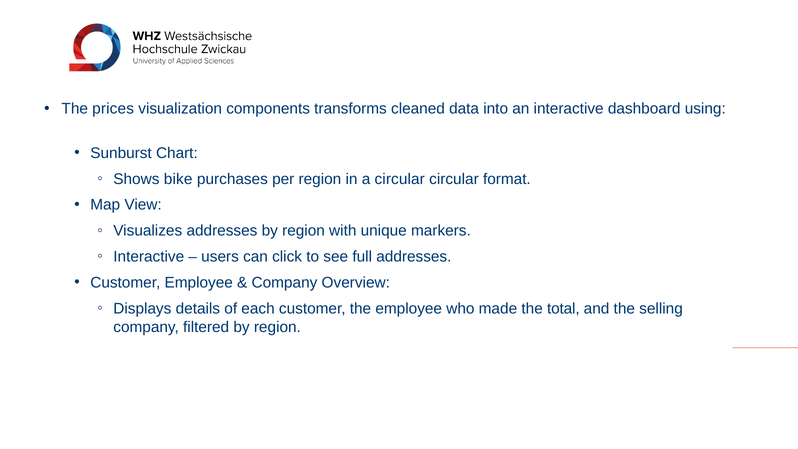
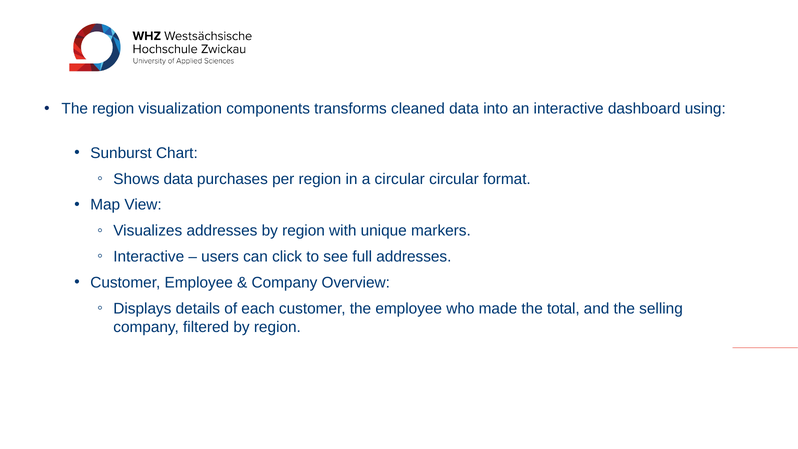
The prices: prices -> region
Shows bike: bike -> data
